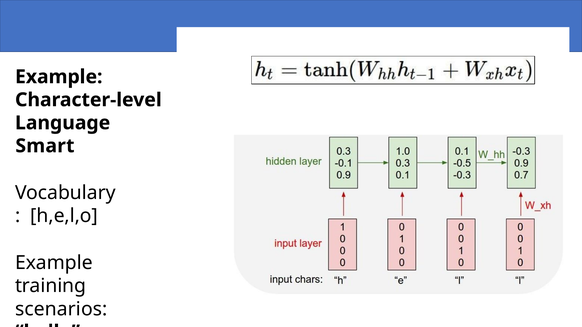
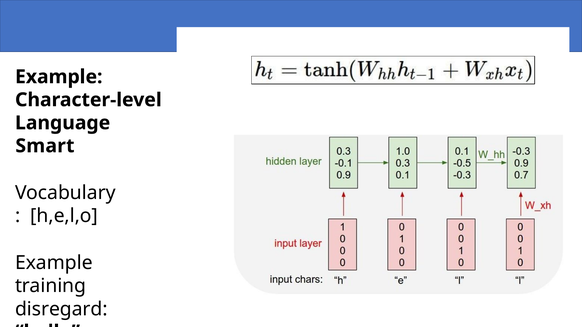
scenarios: scenarios -> disregard
